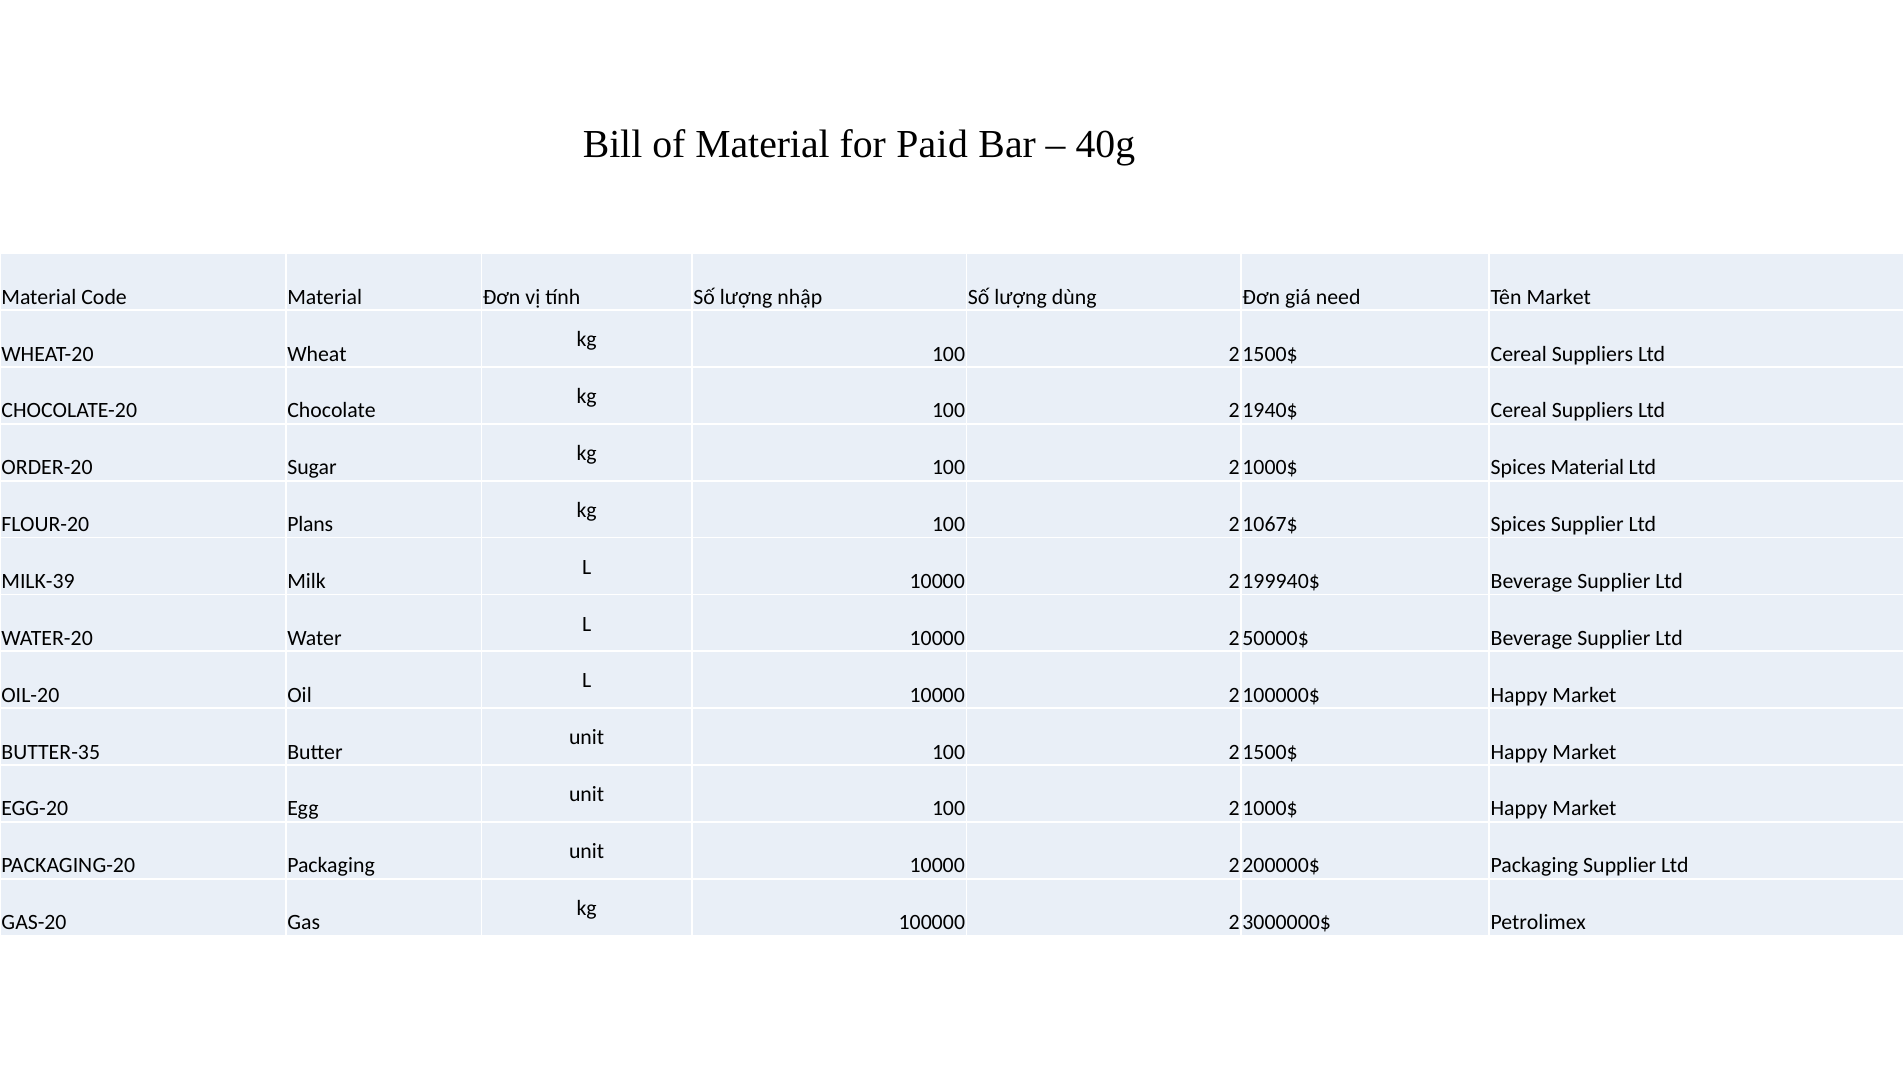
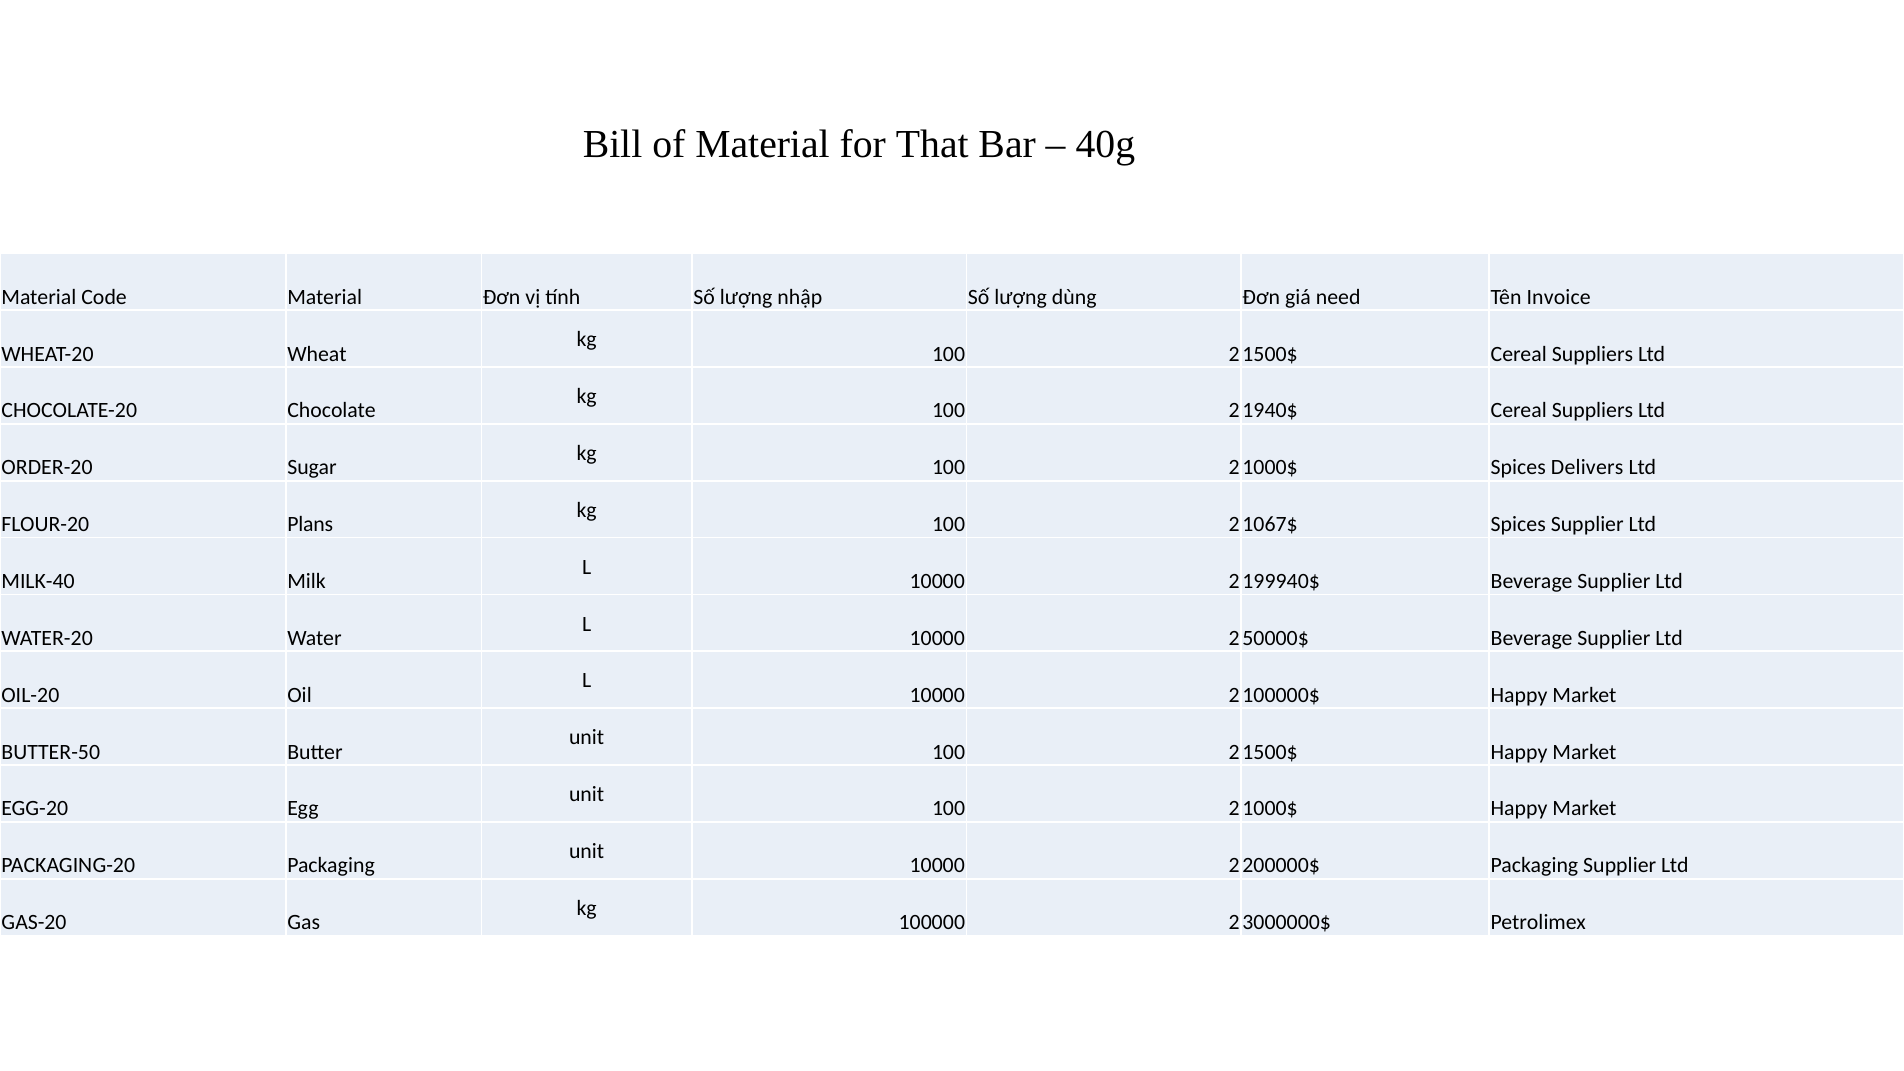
Paid: Paid -> That
Tên Market: Market -> Invoice
Spices Material: Material -> Delivers
MILK-39: MILK-39 -> MILK-40
BUTTER-35: BUTTER-35 -> BUTTER-50
